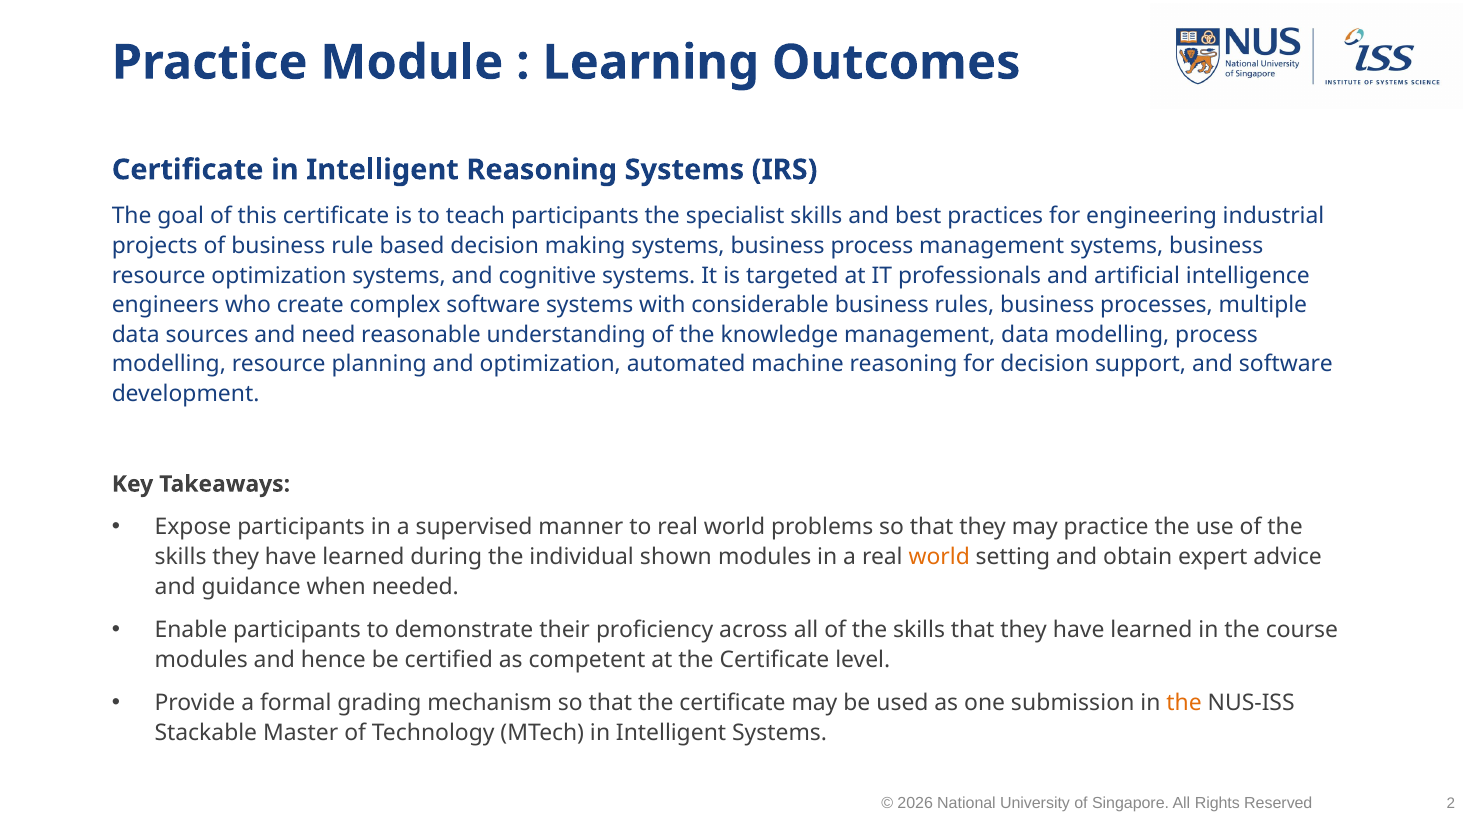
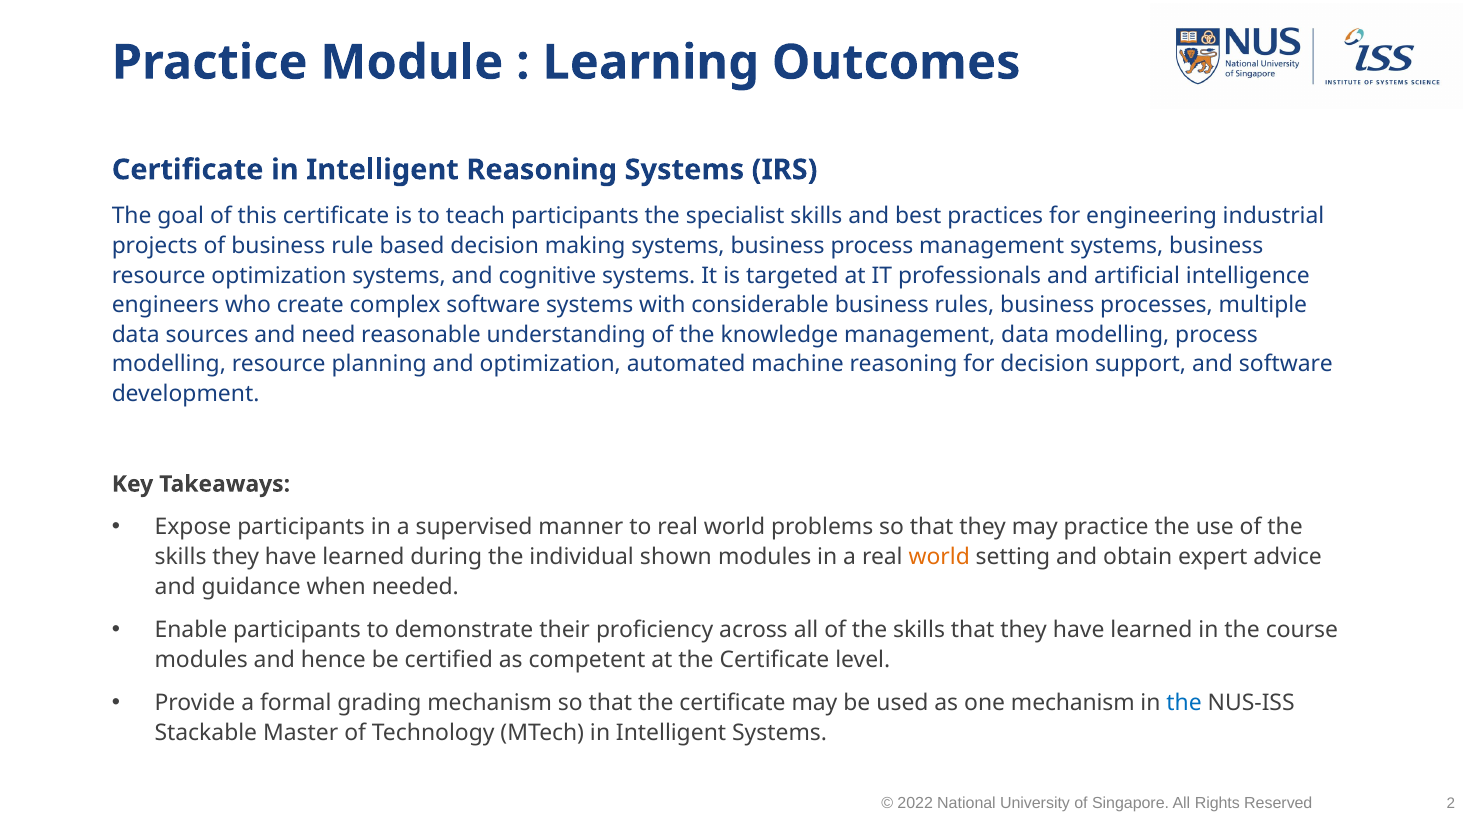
one submission: submission -> mechanism
the at (1184, 704) colour: orange -> blue
2026: 2026 -> 2022
